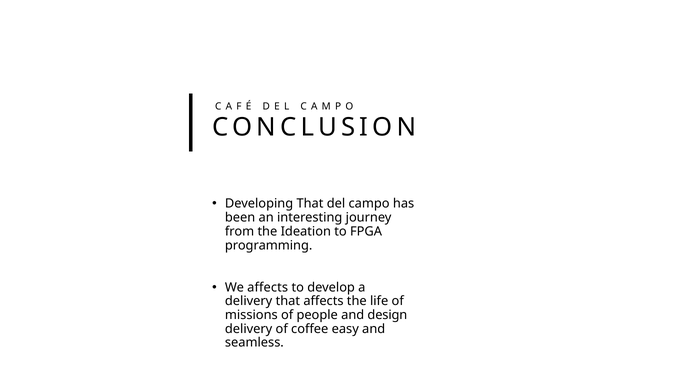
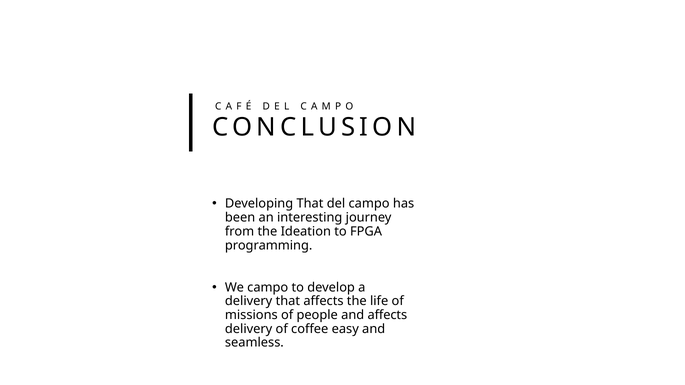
We affects: affects -> campo
and design: design -> affects
